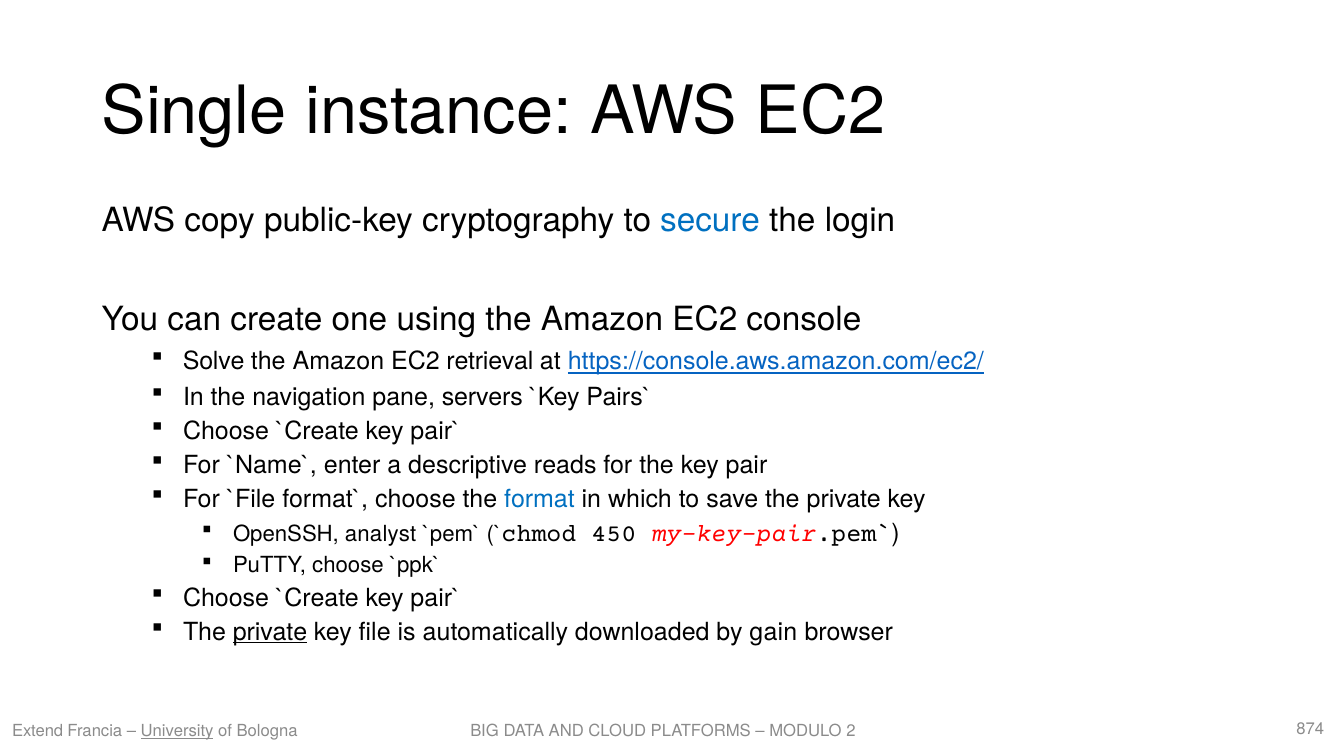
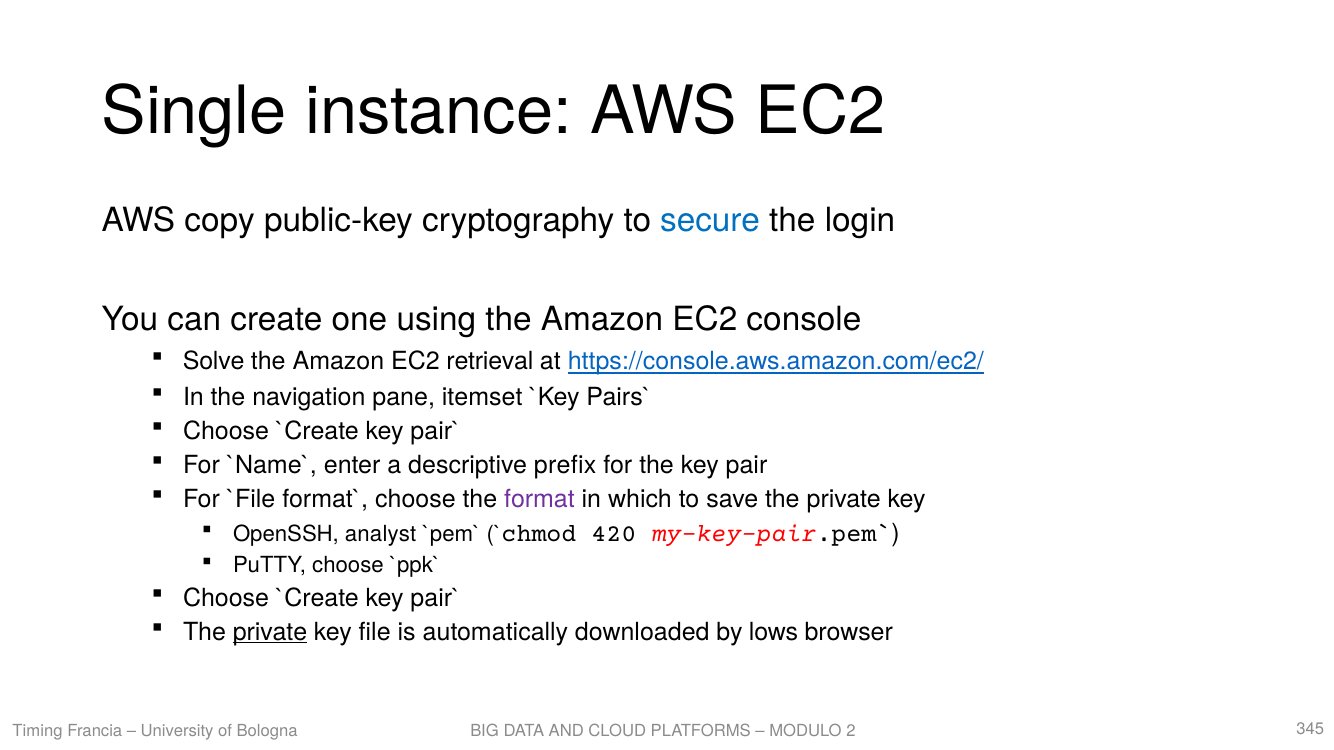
servers: servers -> itemset
reads: reads -> prefix
format colour: blue -> purple
450: 450 -> 420
gain: gain -> lows
Extend: Extend -> Timing
University underline: present -> none
874: 874 -> 345
